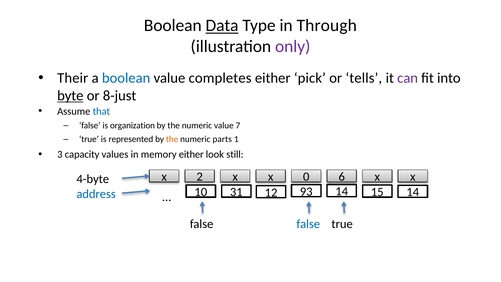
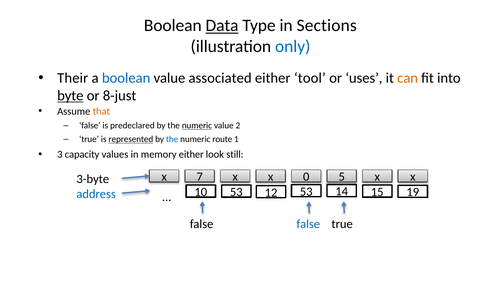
Through: Through -> Sections
only colour: purple -> blue
completes: completes -> associated
pick: pick -> tool
tells: tells -> uses
can colour: purple -> orange
that colour: blue -> orange
organization: organization -> predeclared
numeric at (197, 126) underline: none -> present
7: 7 -> 2
represented underline: none -> present
the at (172, 139) colour: orange -> blue
parts: parts -> route
2: 2 -> 7
6: 6 -> 5
4-byte: 4-byte -> 3-byte
10 31: 31 -> 53
12 93: 93 -> 53
15 14: 14 -> 19
